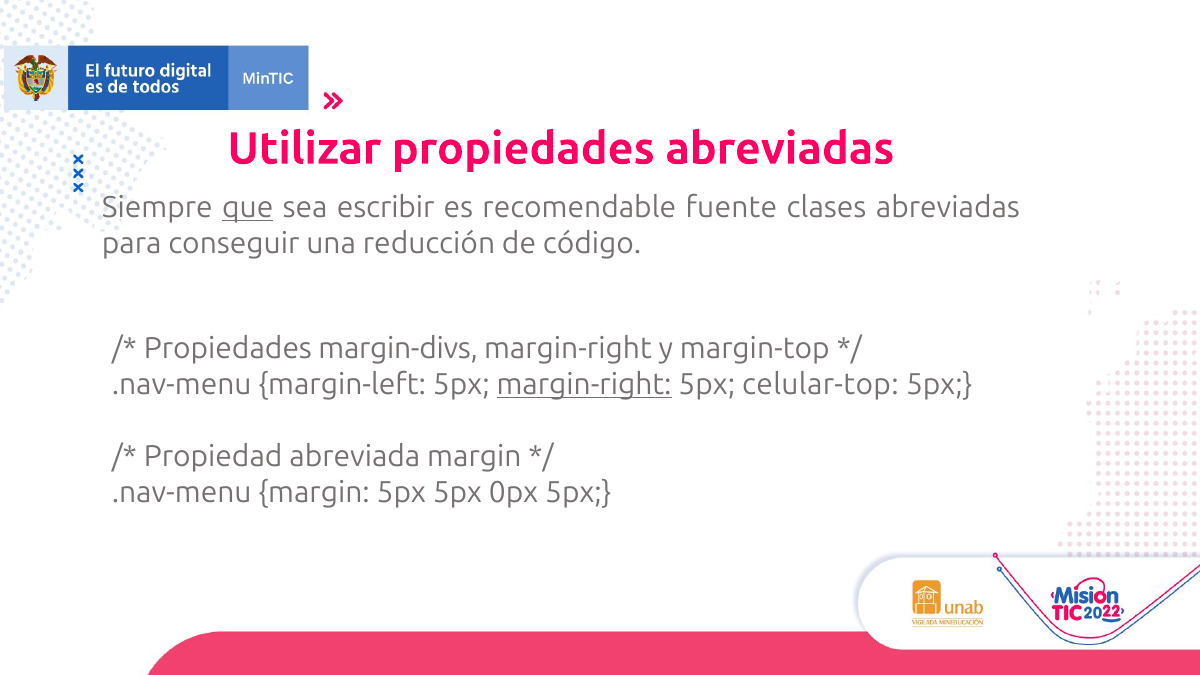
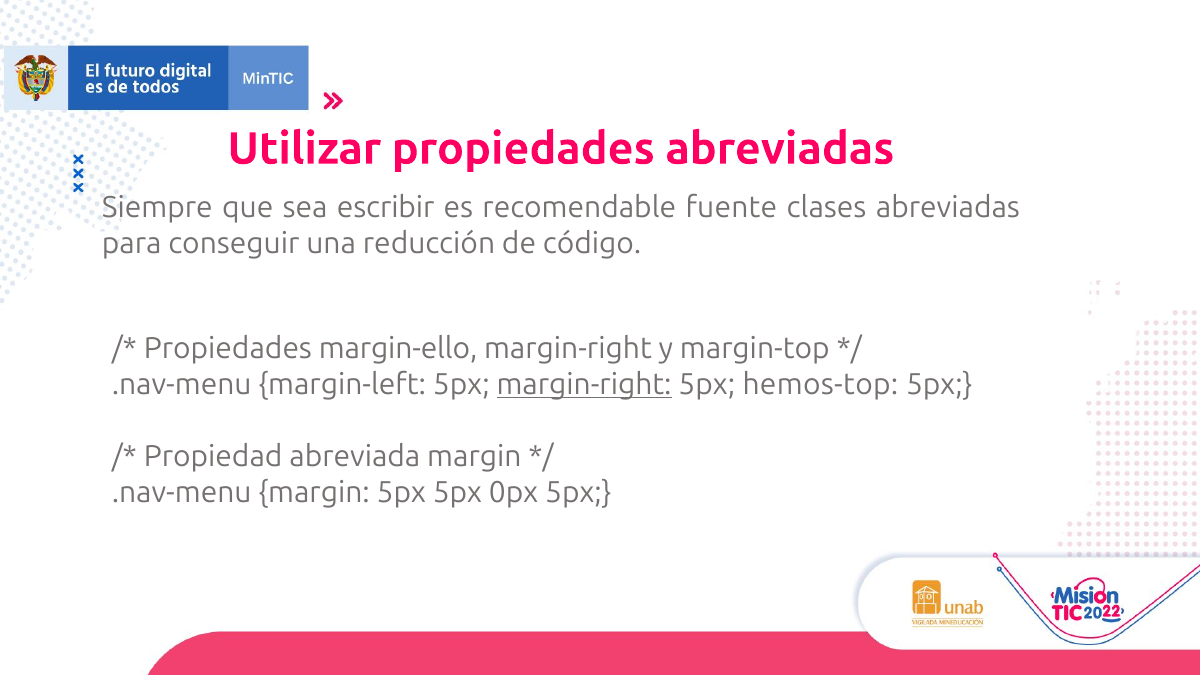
que underline: present -> none
margin-divs: margin-divs -> margin-ello
celular-top: celular-top -> hemos-top
